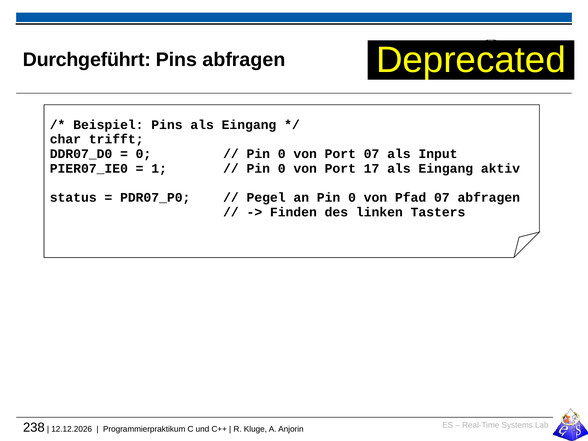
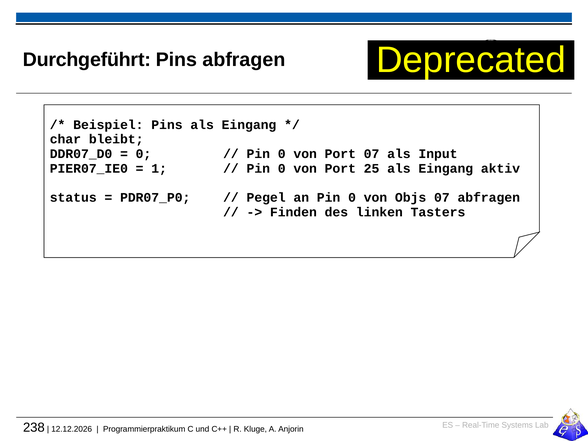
trifft: trifft -> bleibt
17: 17 -> 25
Pfad: Pfad -> Objs
